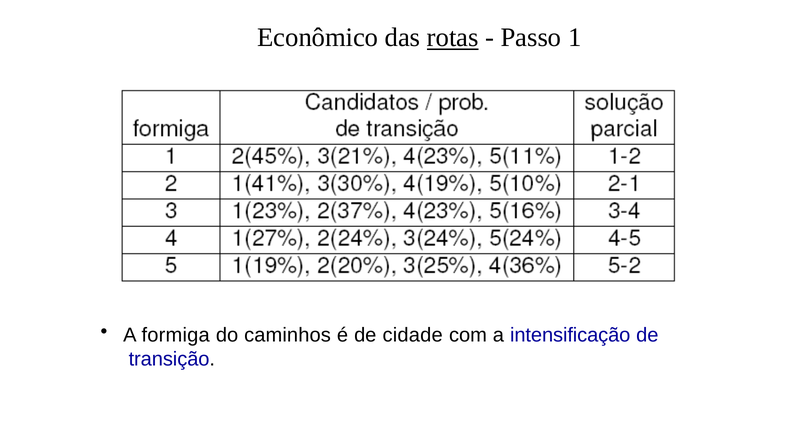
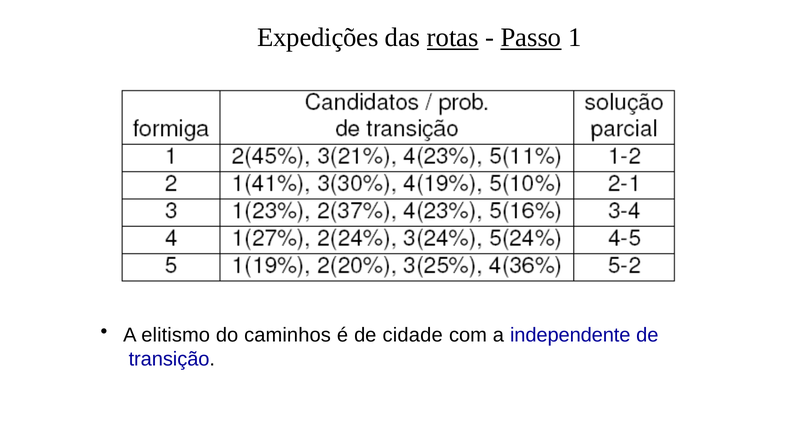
Econômico: Econômico -> Expedições
Passo underline: none -> present
formiga: formiga -> elitismo
intensificação: intensificação -> independente
